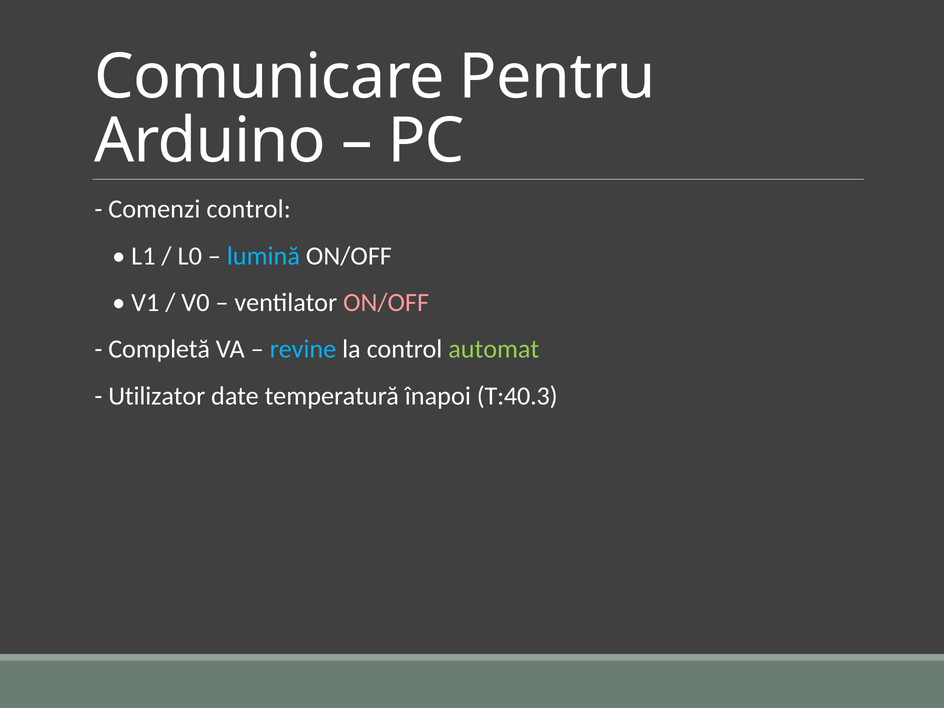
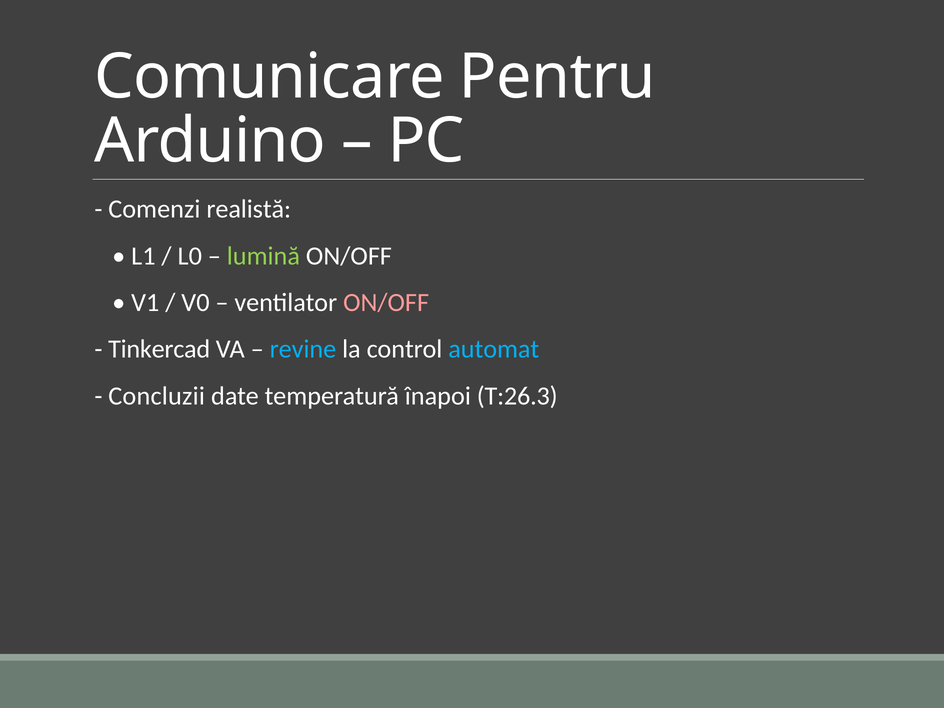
Comenzi control: control -> realistă
lumină colour: light blue -> light green
Completă: Completă -> Tinkercad
automat colour: light green -> light blue
Utilizator: Utilizator -> Concluzii
T:40.3: T:40.3 -> T:26.3
